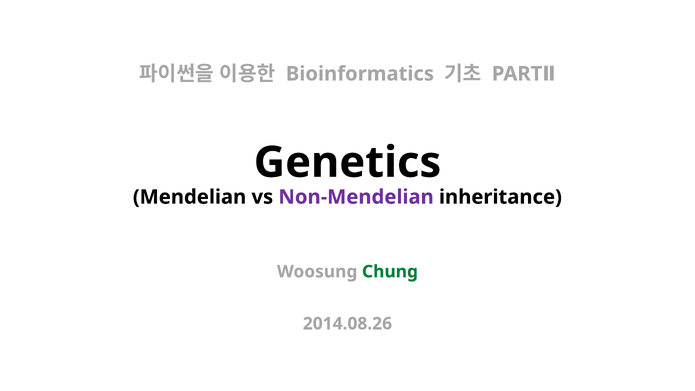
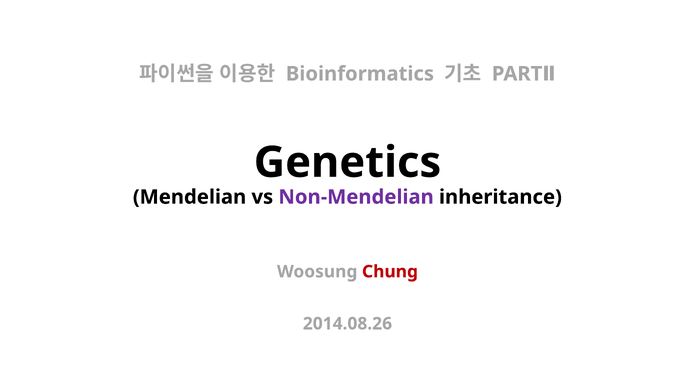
Chung colour: green -> red
